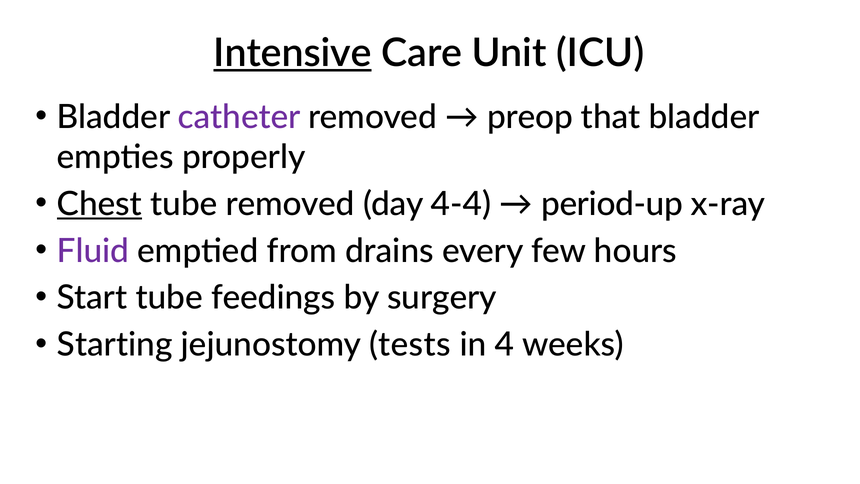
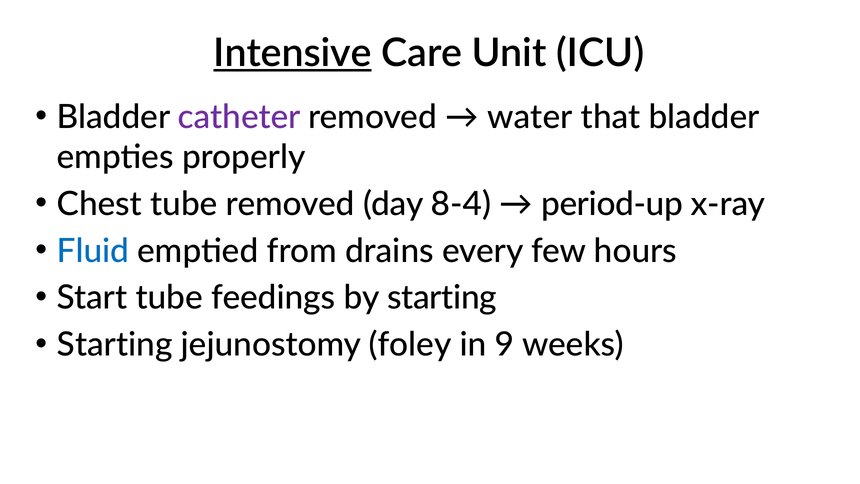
preop: preop -> water
Chest underline: present -> none
4-4: 4-4 -> 8-4
Fluid colour: purple -> blue
by surgery: surgery -> starting
tests: tests -> foley
4: 4 -> 9
